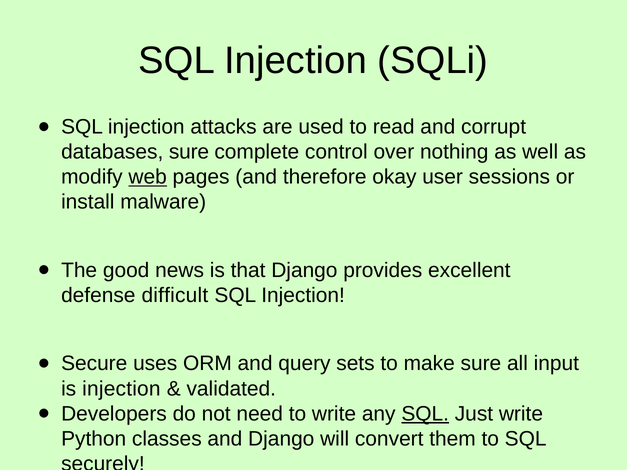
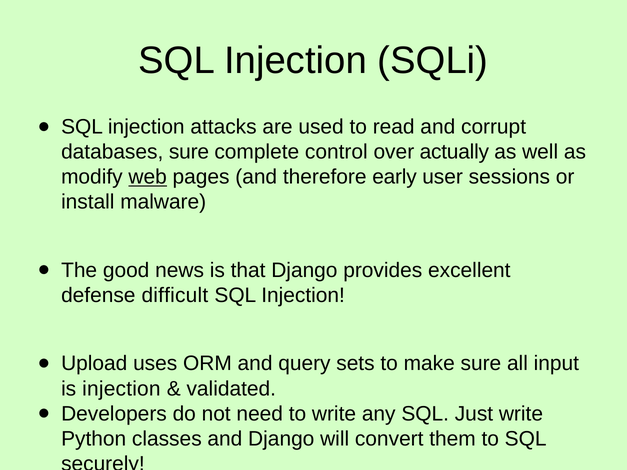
nothing: nothing -> actually
okay: okay -> early
Secure: Secure -> Upload
SQL at (425, 414) underline: present -> none
